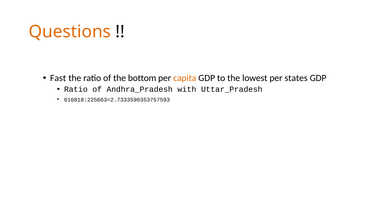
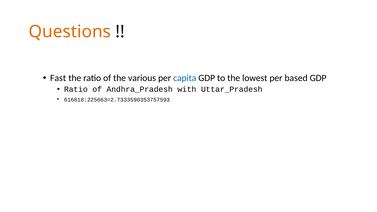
bottom: bottom -> various
capita colour: orange -> blue
states: states -> based
